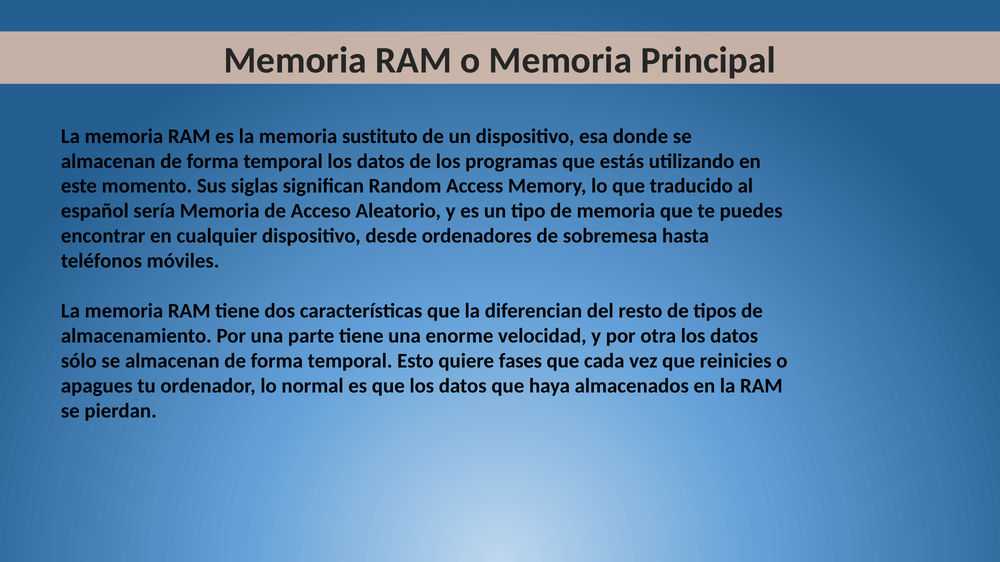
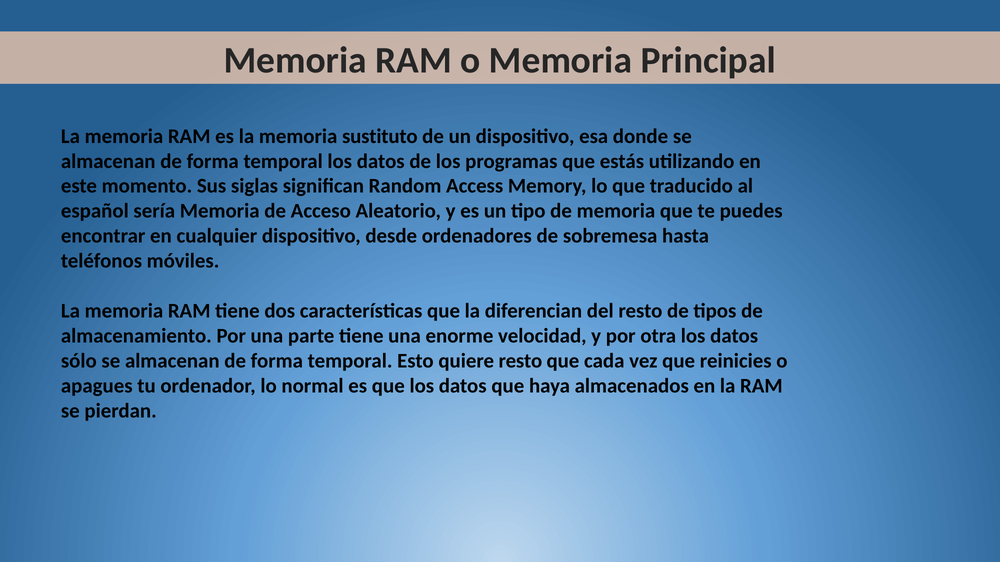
quiere fases: fases -> resto
